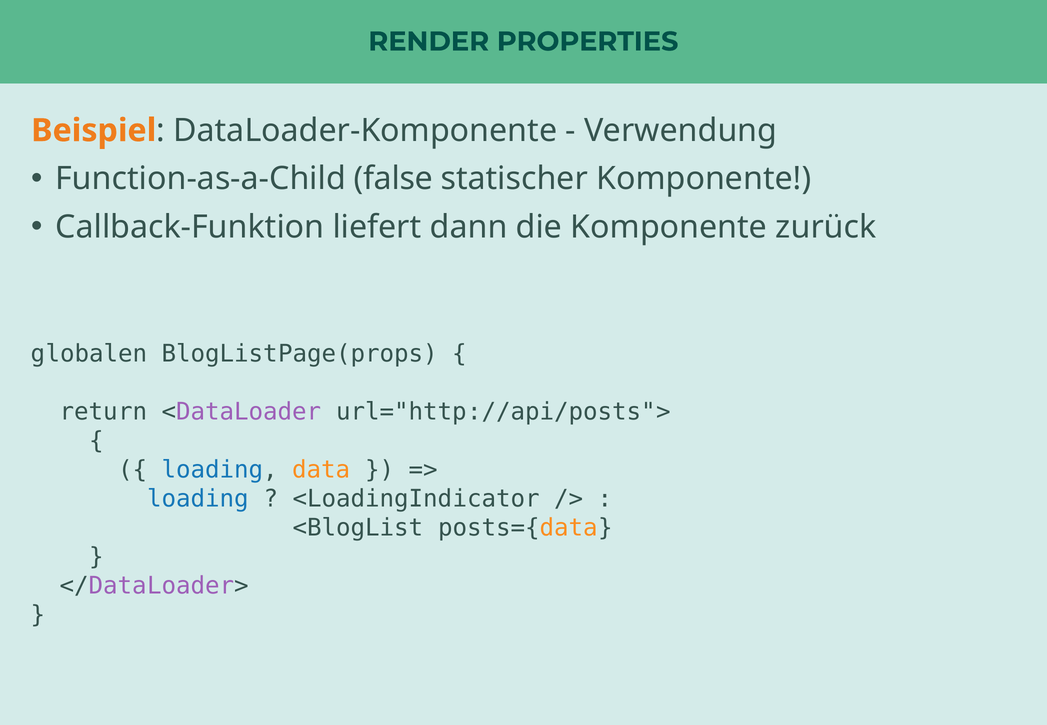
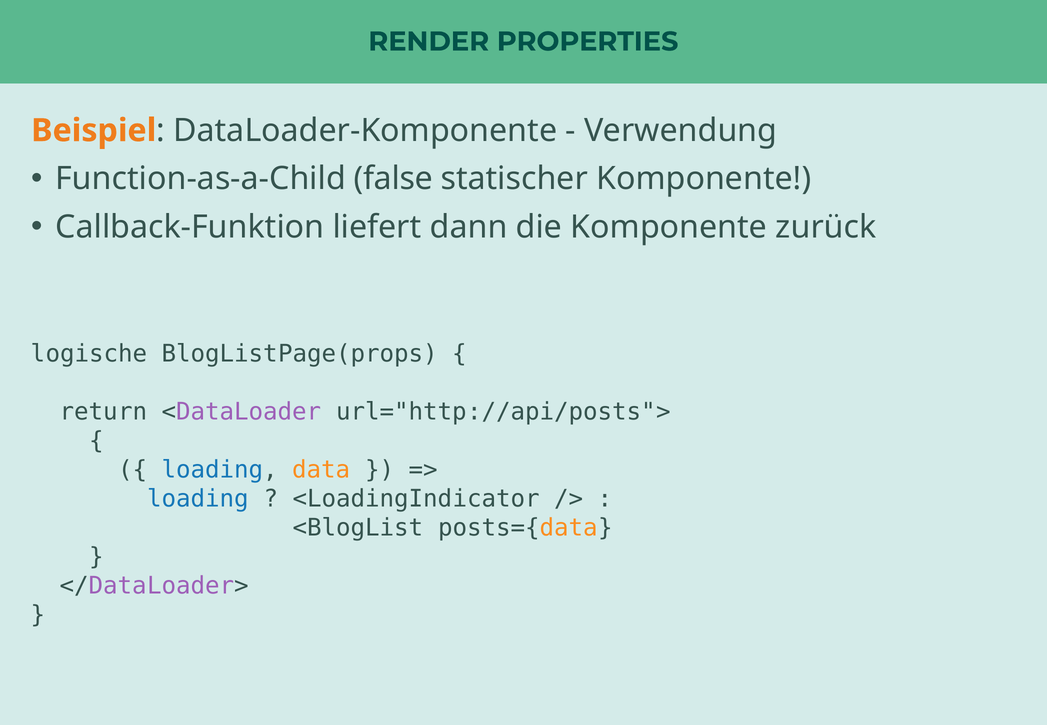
globalen: globalen -> logische
